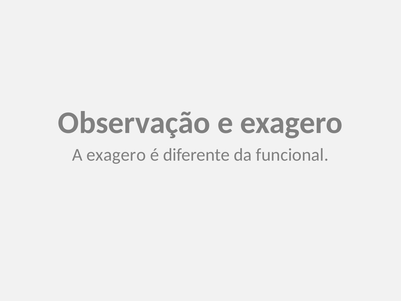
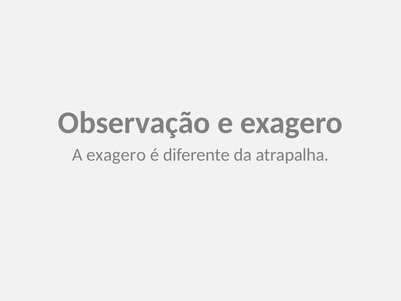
funcional: funcional -> atrapalha
